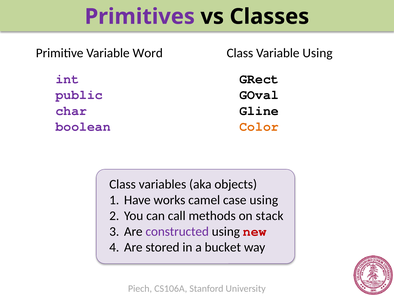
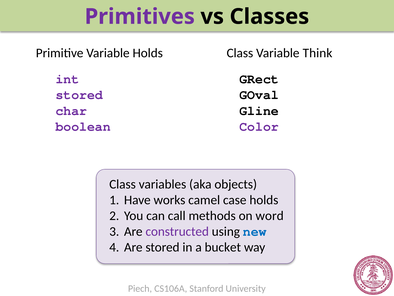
Variable Word: Word -> Holds
Variable Using: Using -> Think
public at (79, 95): public -> stored
Color colour: orange -> purple
case using: using -> holds
stack: stack -> word
new colour: red -> blue
